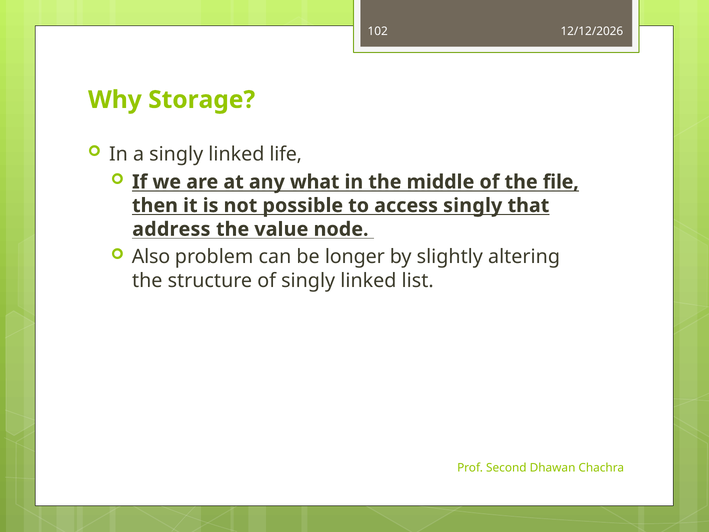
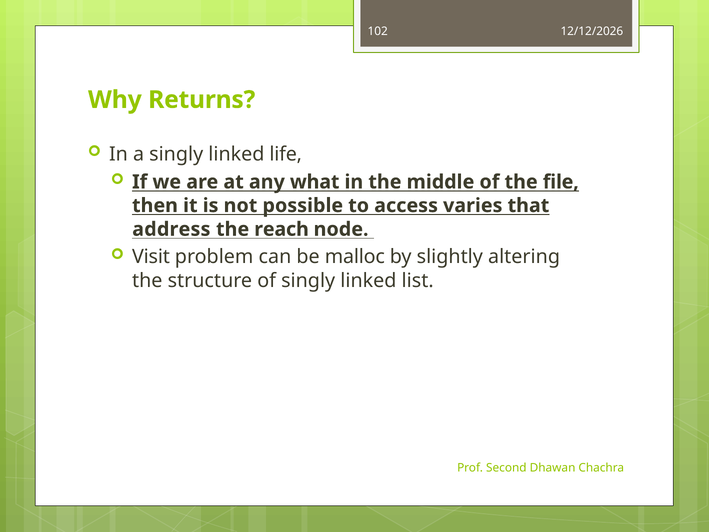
Storage: Storage -> Returns
access singly: singly -> varies
value: value -> reach
Also: Also -> Visit
longer: longer -> malloc
